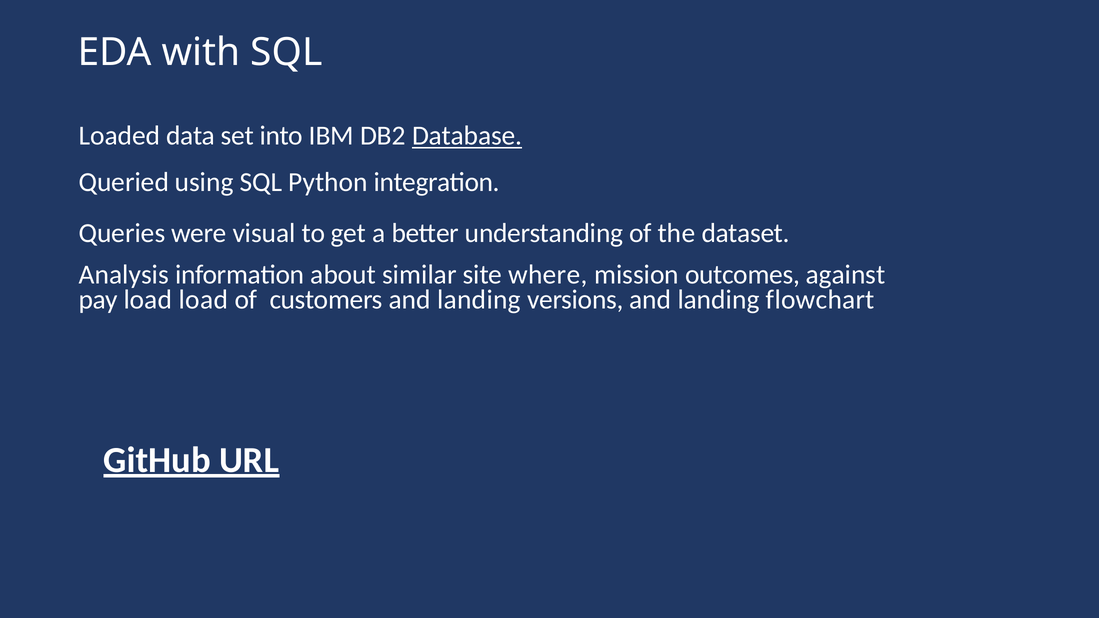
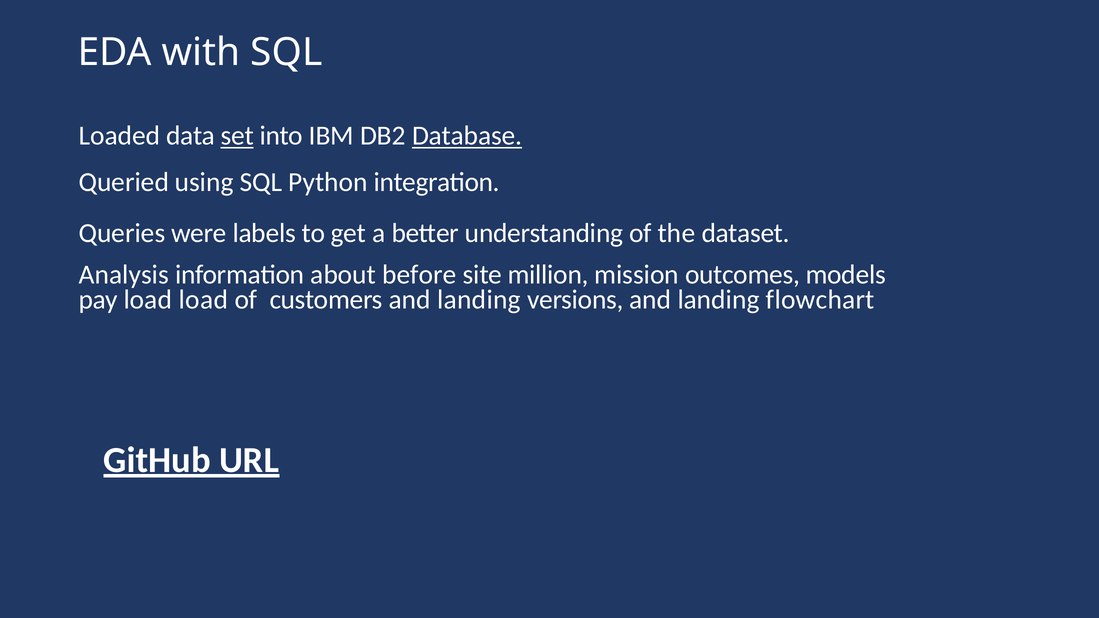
set underline: none -> present
visual: visual -> labels
similar: similar -> before
where: where -> million
against: against -> models
